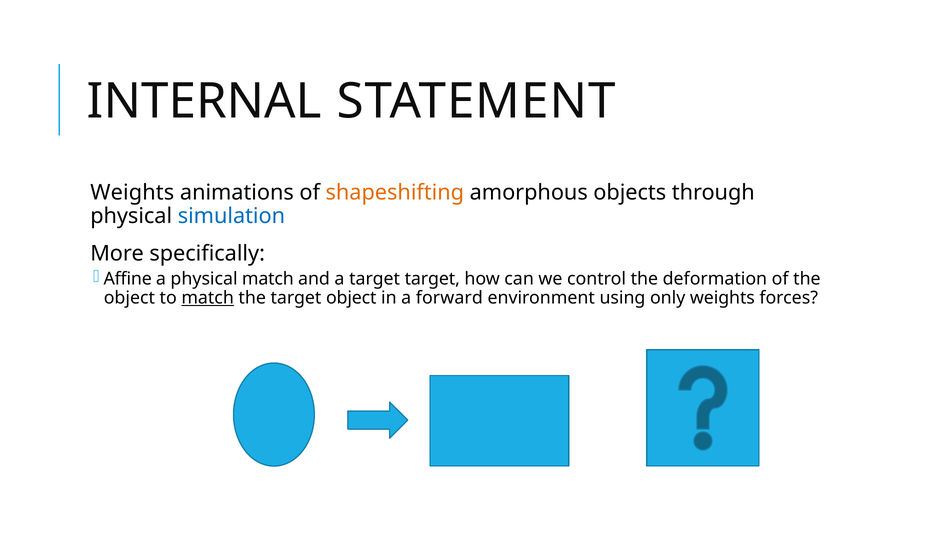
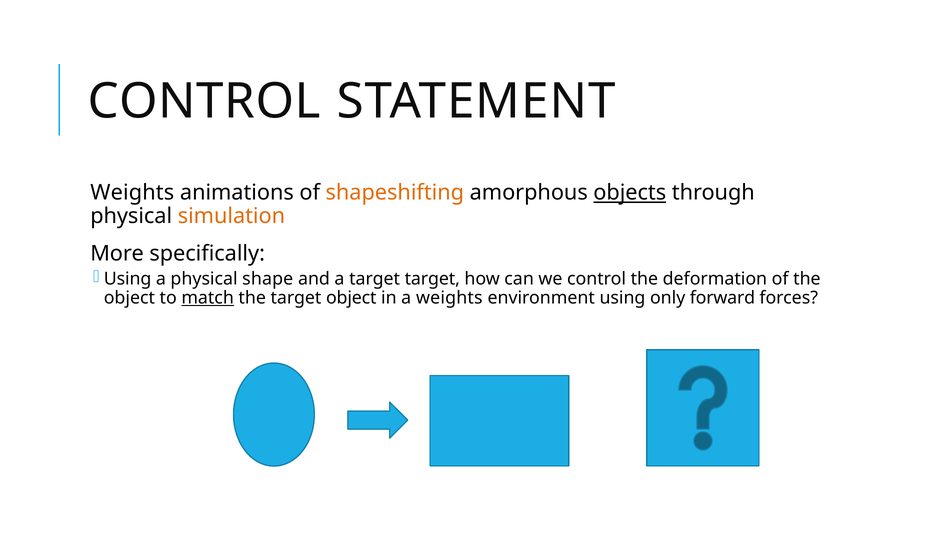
INTERNAL at (204, 102): INTERNAL -> CONTROL
objects underline: none -> present
simulation colour: blue -> orange
Affine at (128, 279): Affine -> Using
physical match: match -> shape
a forward: forward -> weights
only weights: weights -> forward
